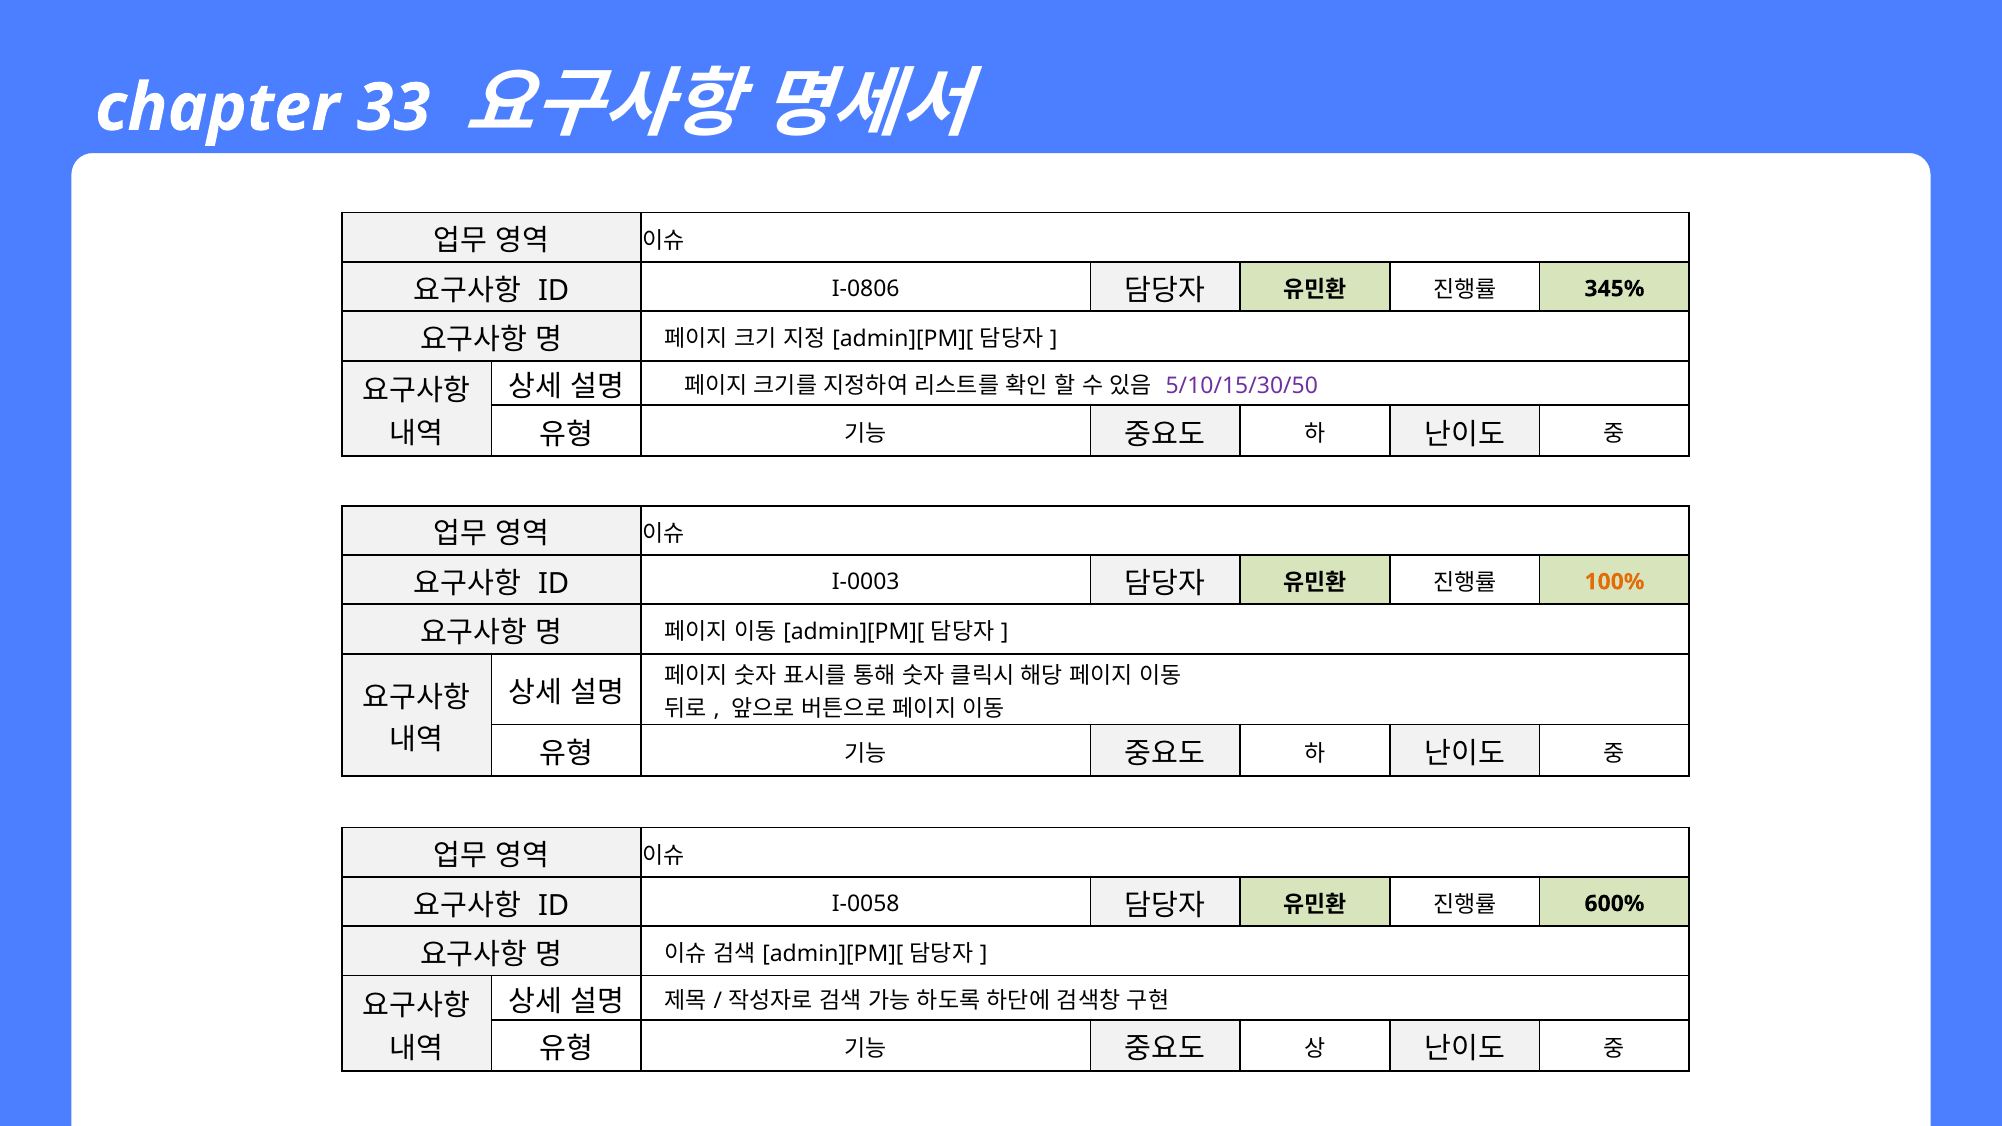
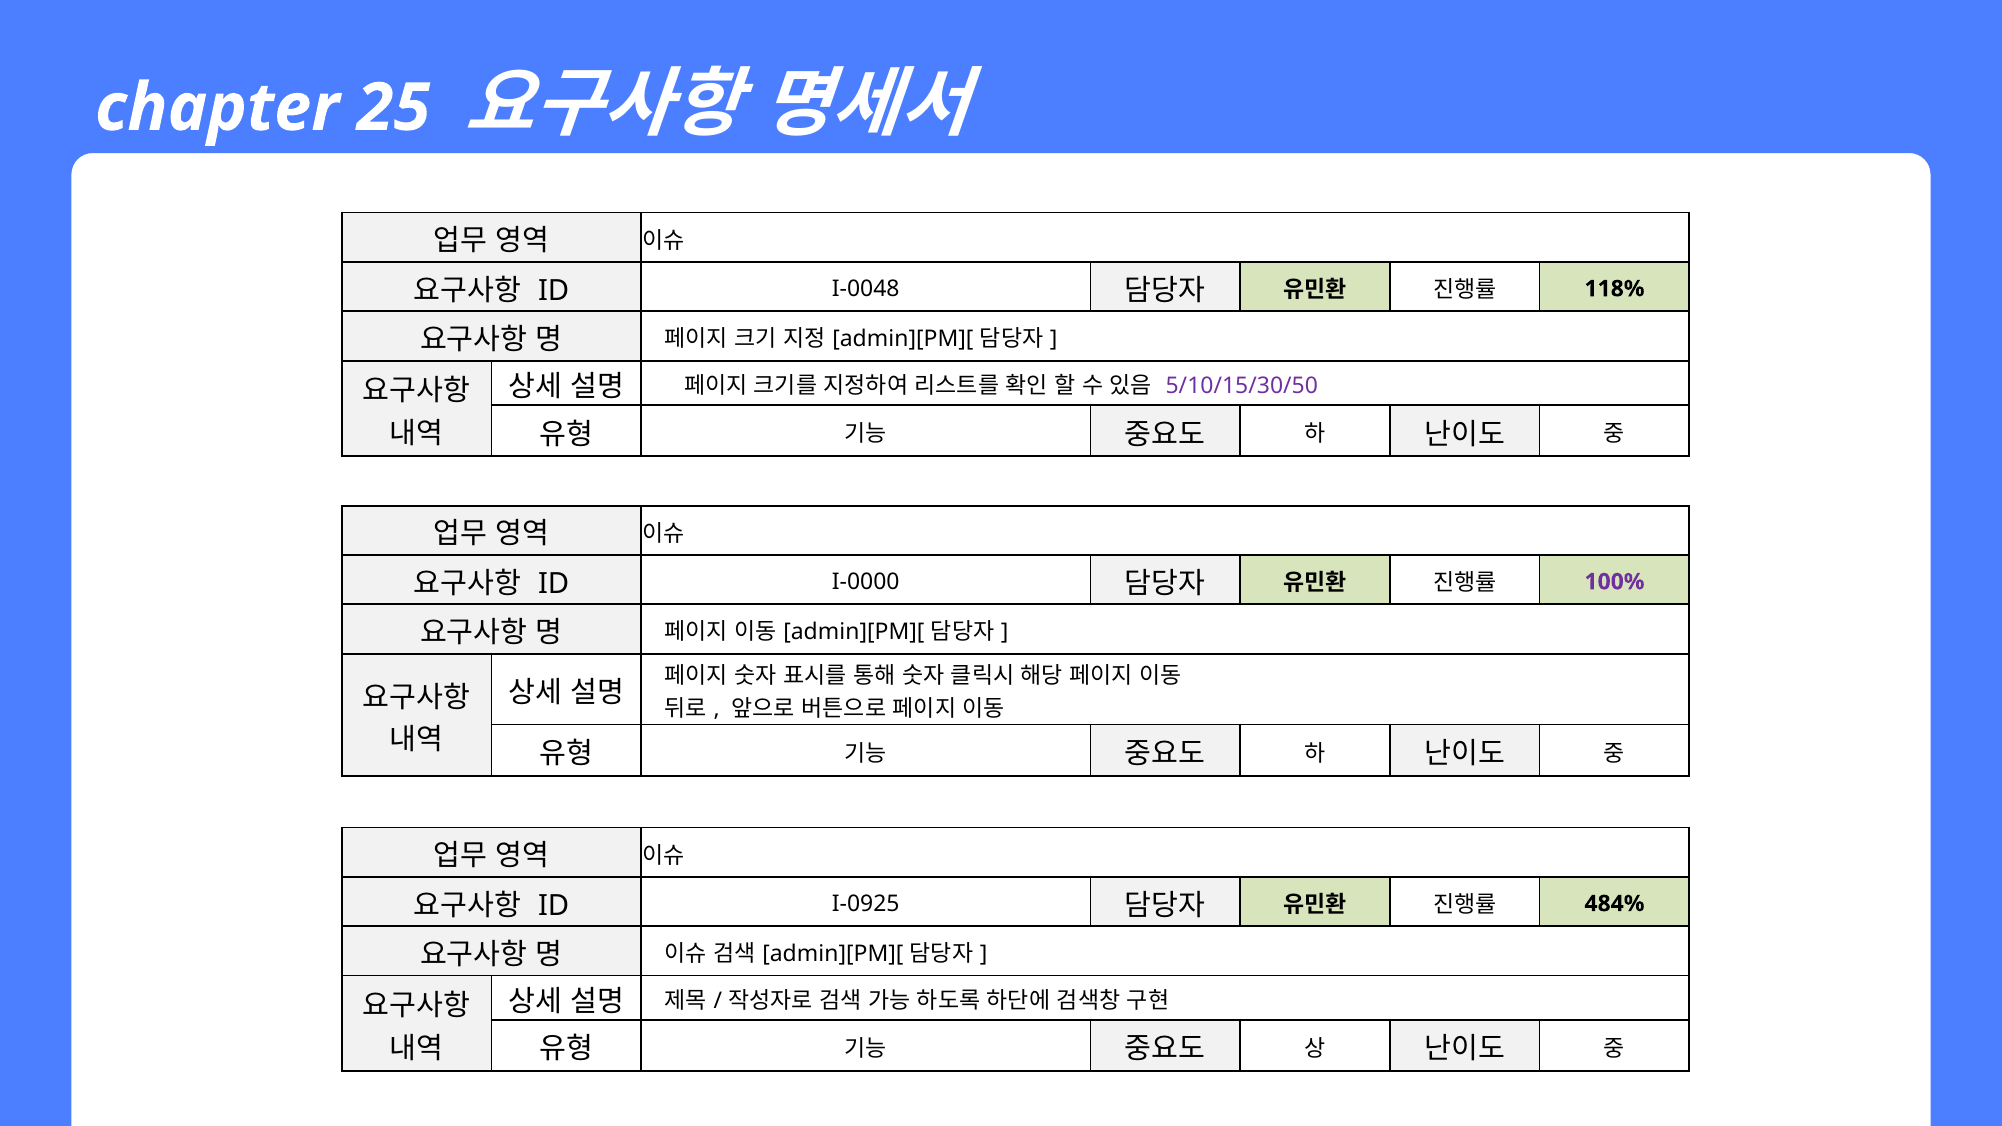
33: 33 -> 25
I-0806: I-0806 -> I-0048
345%: 345% -> 118%
I-0003: I-0003 -> I-0000
100% colour: orange -> purple
I-0058: I-0058 -> I-0925
600%: 600% -> 484%
